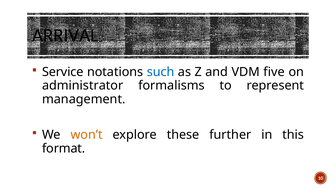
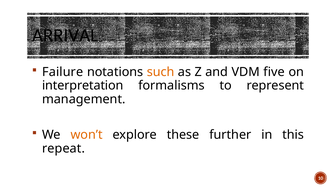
Service: Service -> Failure
such colour: blue -> orange
administrator: administrator -> interpretation
format: format -> repeat
